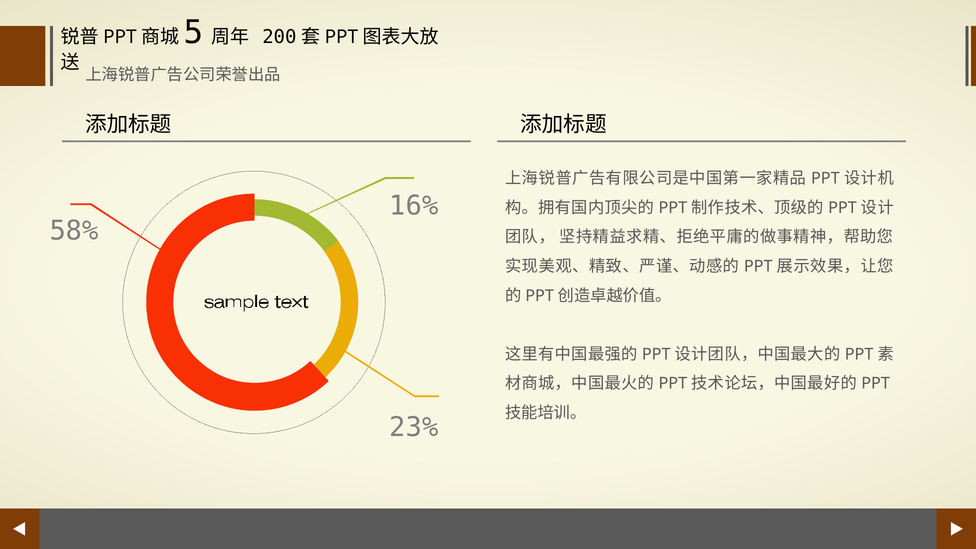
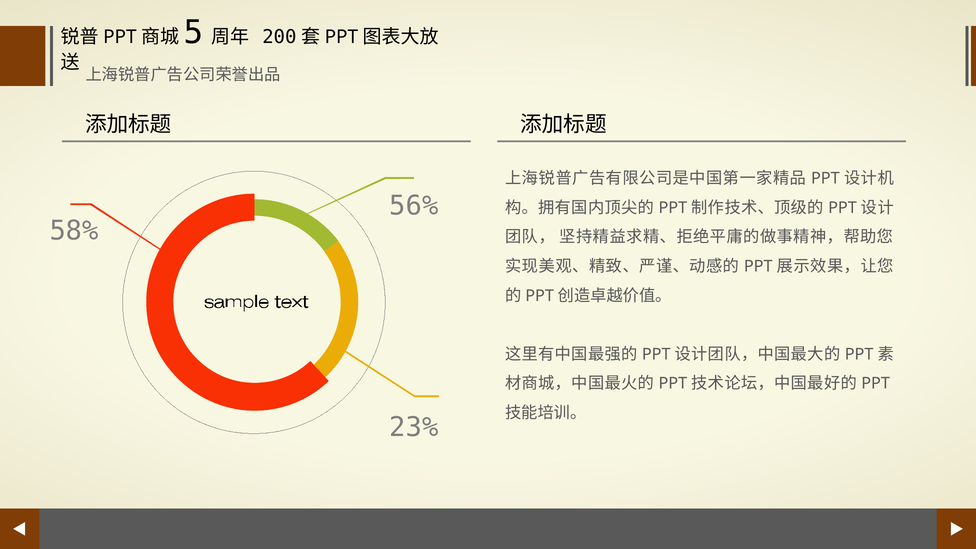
16%: 16% -> 56%
